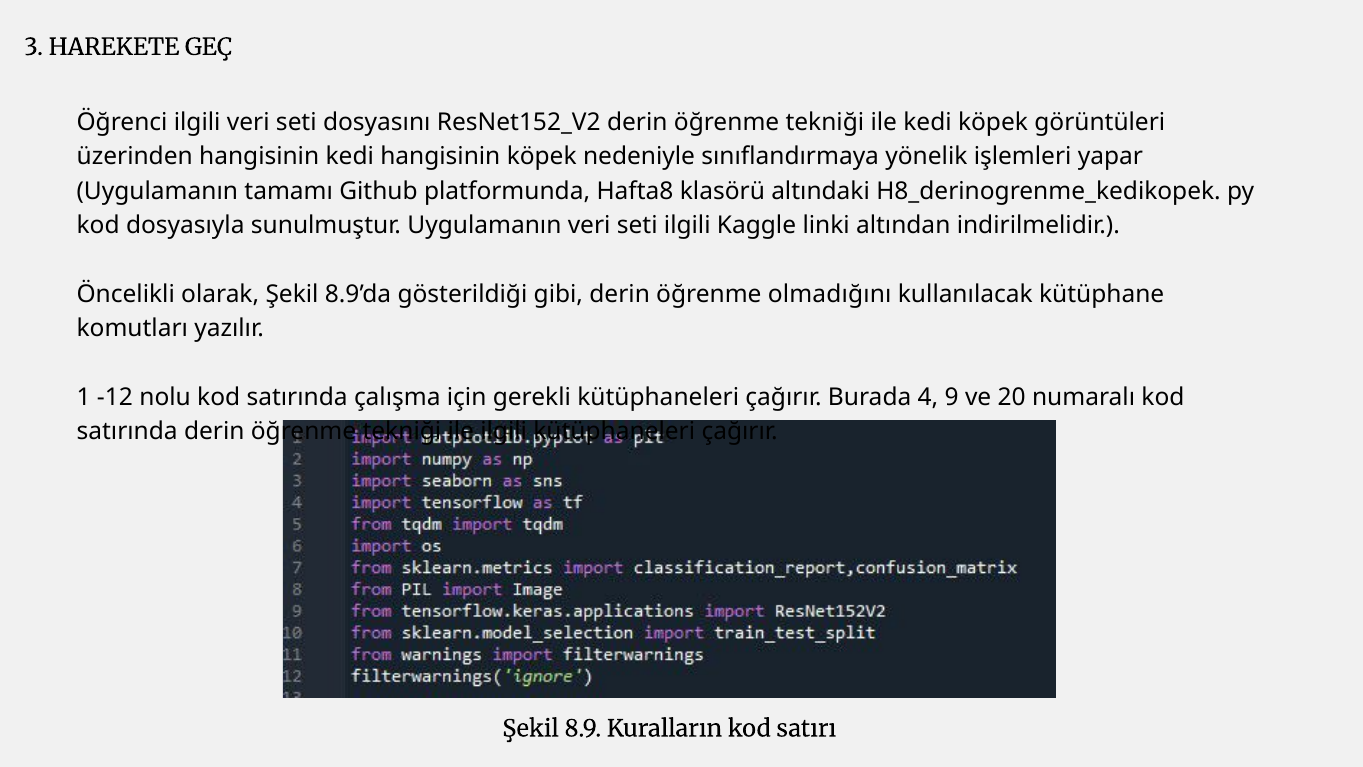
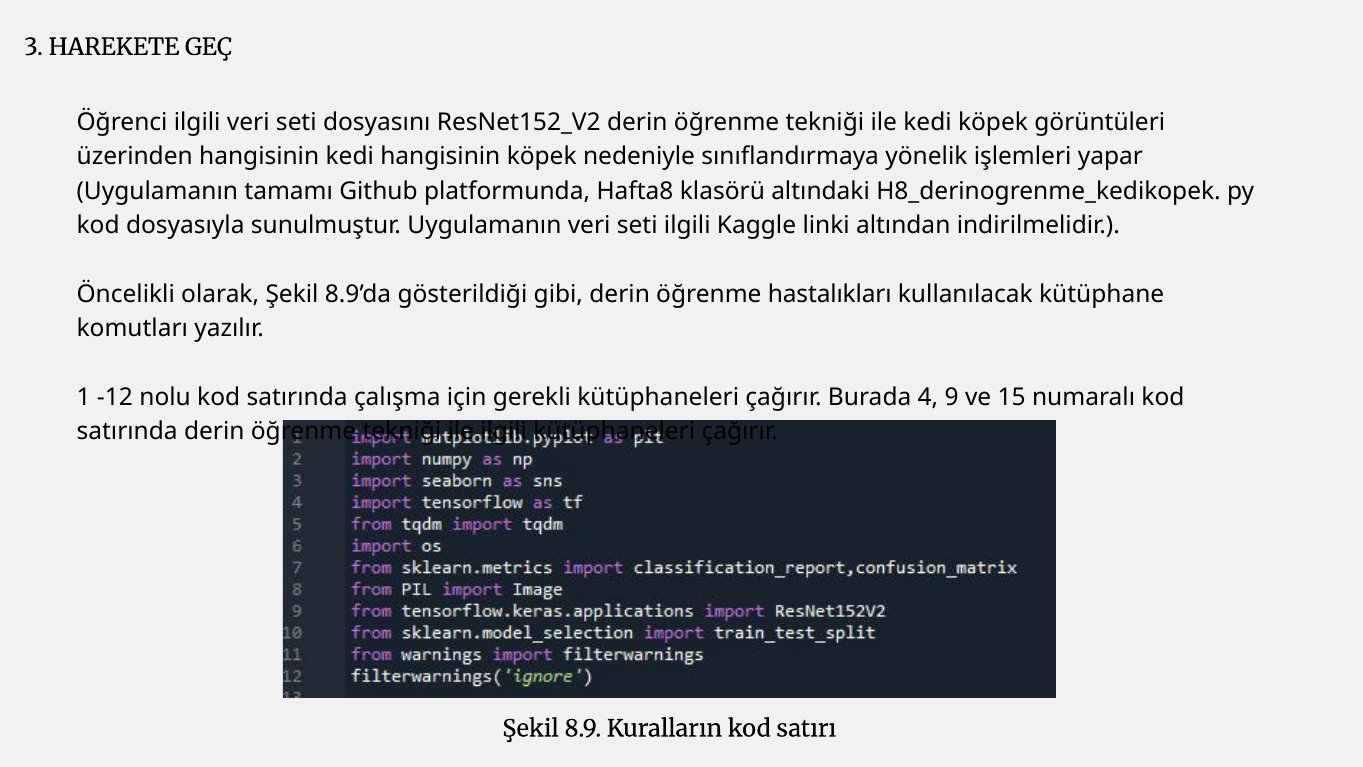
olmadığını: olmadığını -> hastalıkları
20: 20 -> 15
